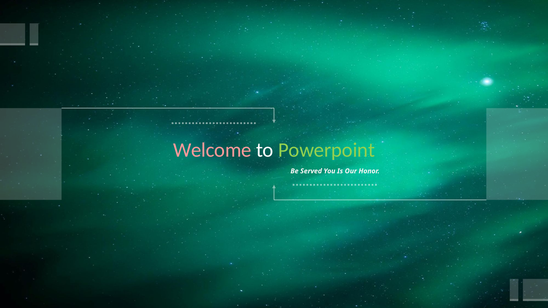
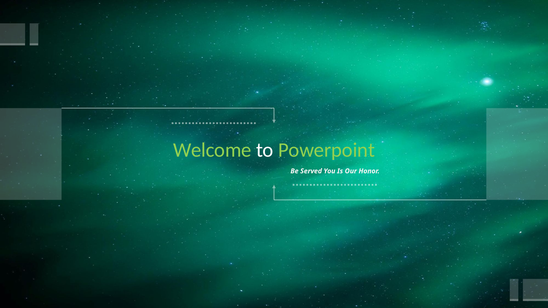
Welcome colour: pink -> light green
